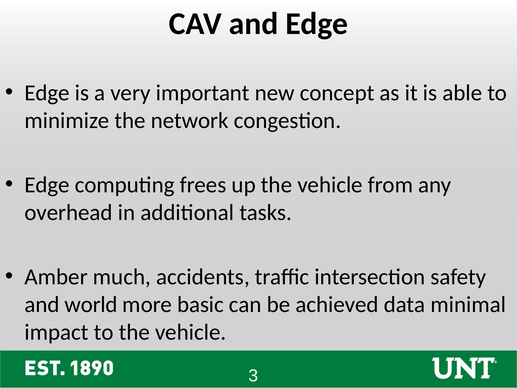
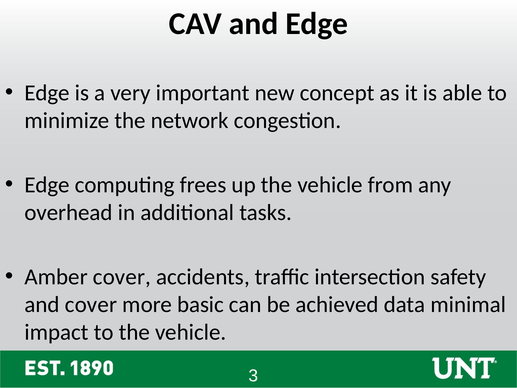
Amber much: much -> cover
and world: world -> cover
